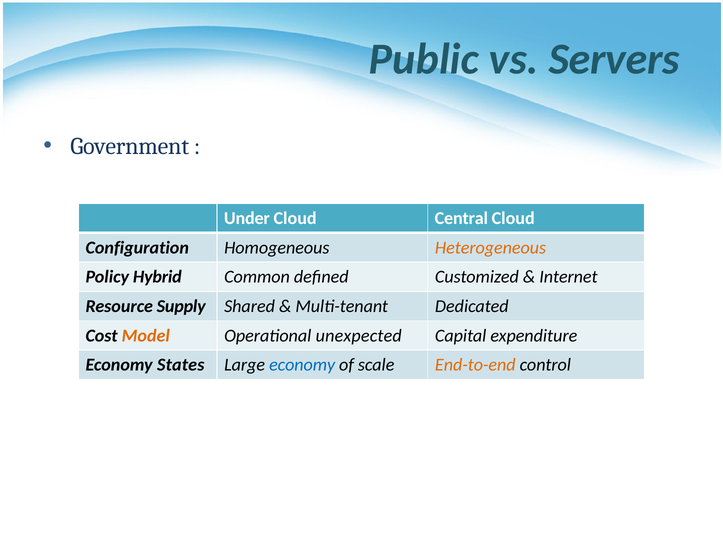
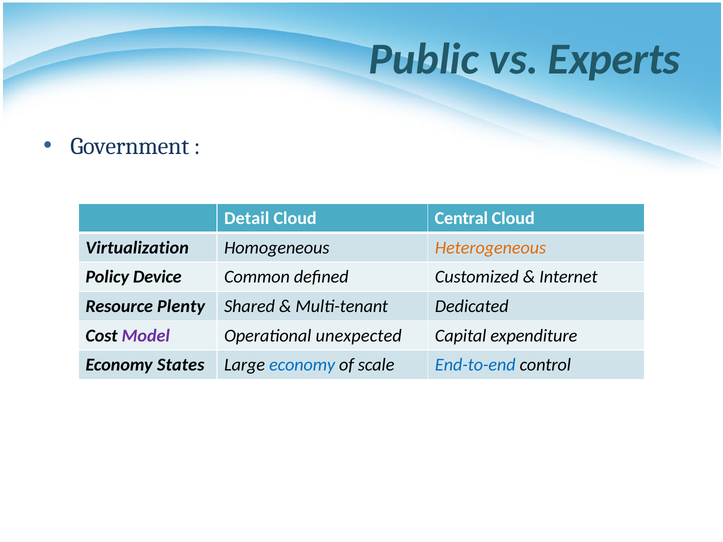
Servers: Servers -> Experts
Under: Under -> Detail
Configuration: Configuration -> Virtualization
Hybrid: Hybrid -> Device
Supply: Supply -> Plenty
Model colour: orange -> purple
End-to-end colour: orange -> blue
